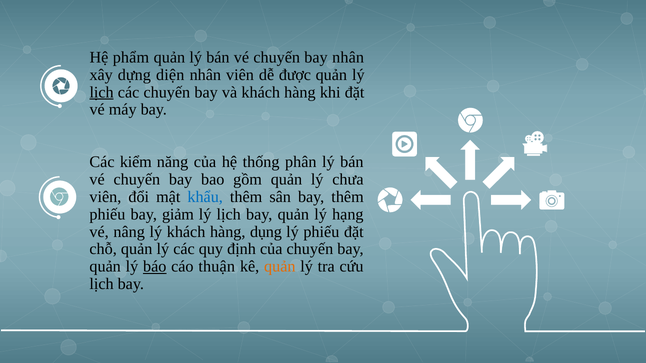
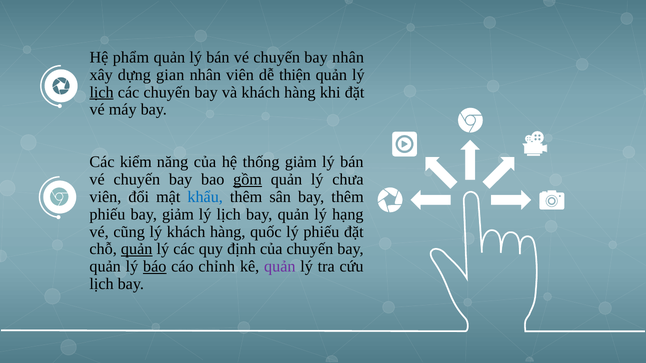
diện: diện -> gian
được: được -> thiện
thống phân: phân -> giảm
gồm underline: none -> present
nâng: nâng -> cũng
dụng: dụng -> quốc
quản at (137, 249) underline: none -> present
thuận: thuận -> chỉnh
quản at (280, 267) colour: orange -> purple
